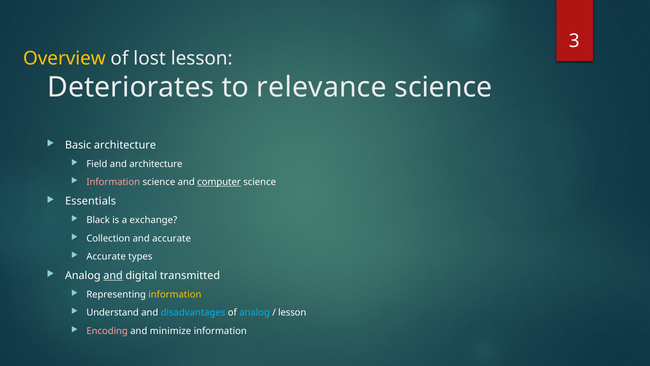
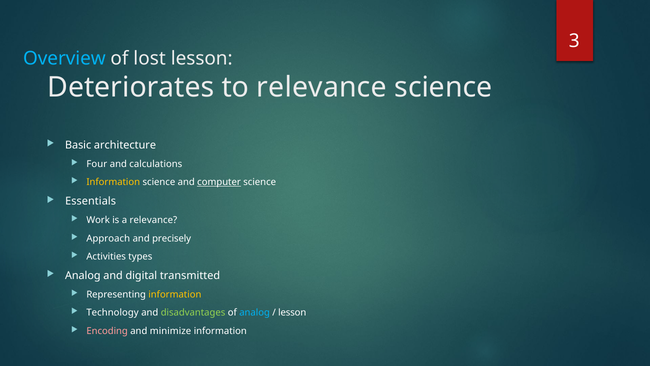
Overview colour: yellow -> light blue
Field: Field -> Four
and architecture: architecture -> calculations
Information at (113, 182) colour: pink -> yellow
Black: Black -> Work
a exchange: exchange -> relevance
Collection: Collection -> Approach
and accurate: accurate -> precisely
Accurate at (106, 256): Accurate -> Activities
and at (113, 275) underline: present -> none
Understand: Understand -> Technology
disadvantages colour: light blue -> light green
